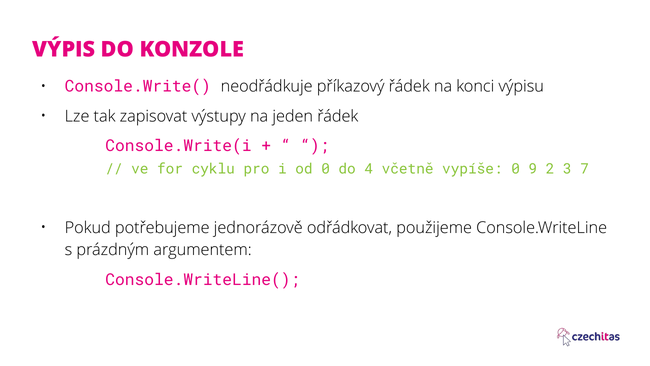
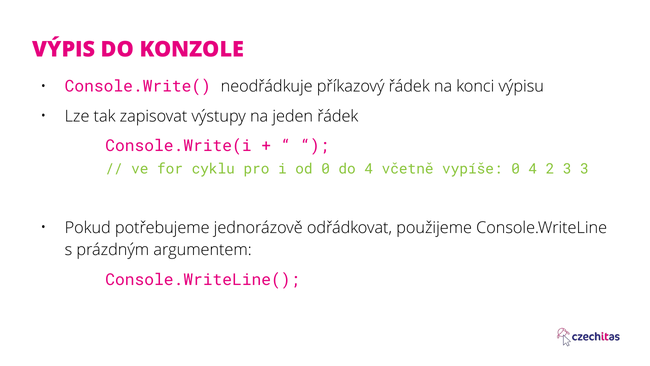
0 9: 9 -> 4
3 7: 7 -> 3
